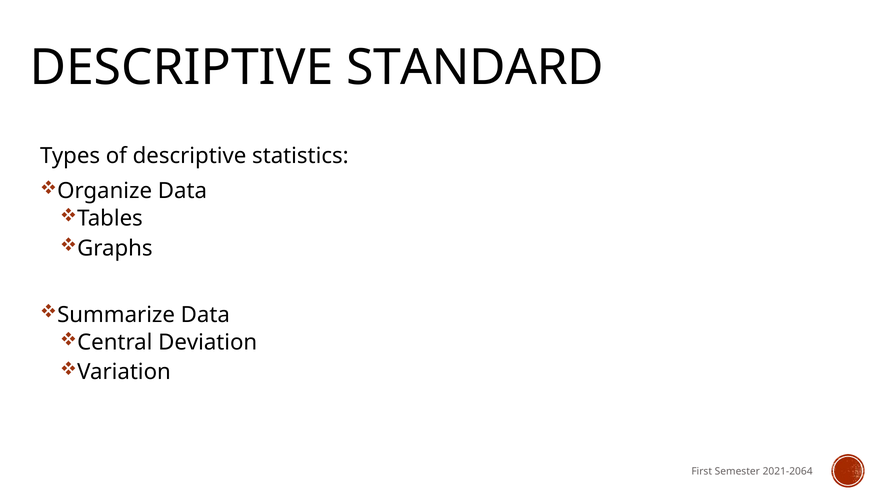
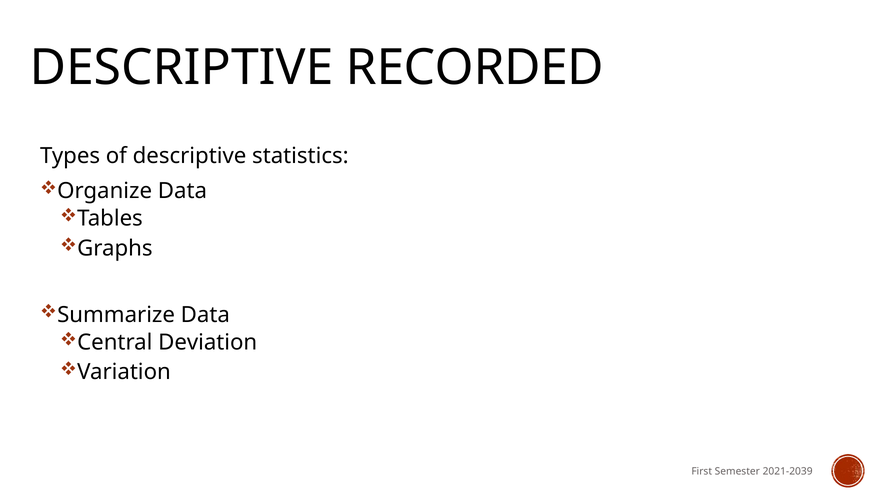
STANDARD: STANDARD -> RECORDED
2021-2064: 2021-2064 -> 2021-2039
